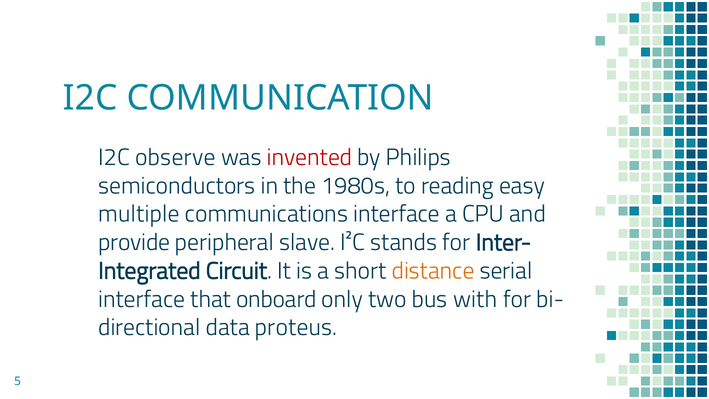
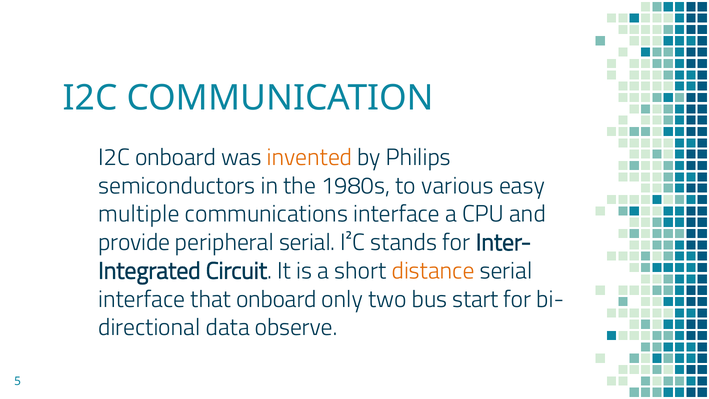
I2C observe: observe -> onboard
invented colour: red -> orange
reading: reading -> various
peripheral slave: slave -> serial
with: with -> start
proteus: proteus -> observe
